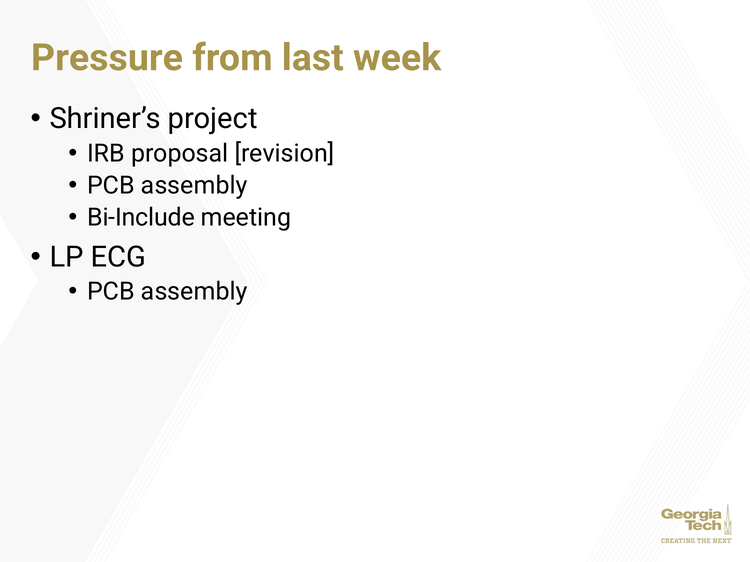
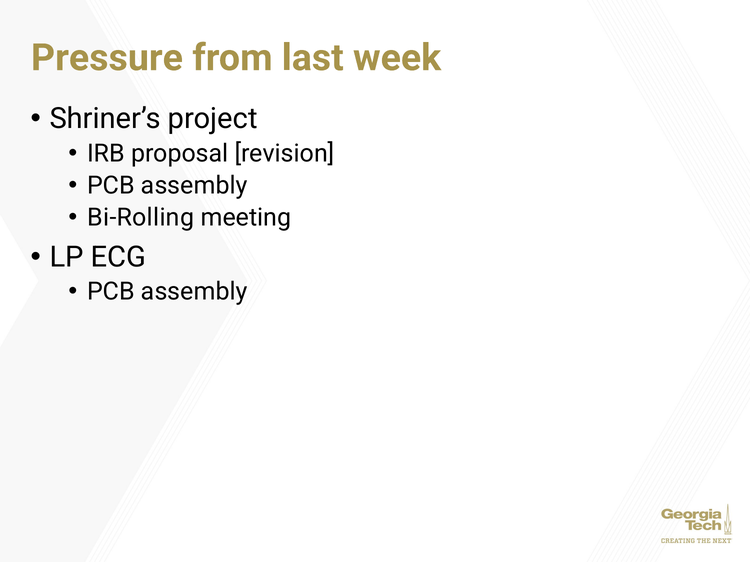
Bi-Include: Bi-Include -> Bi-Rolling
